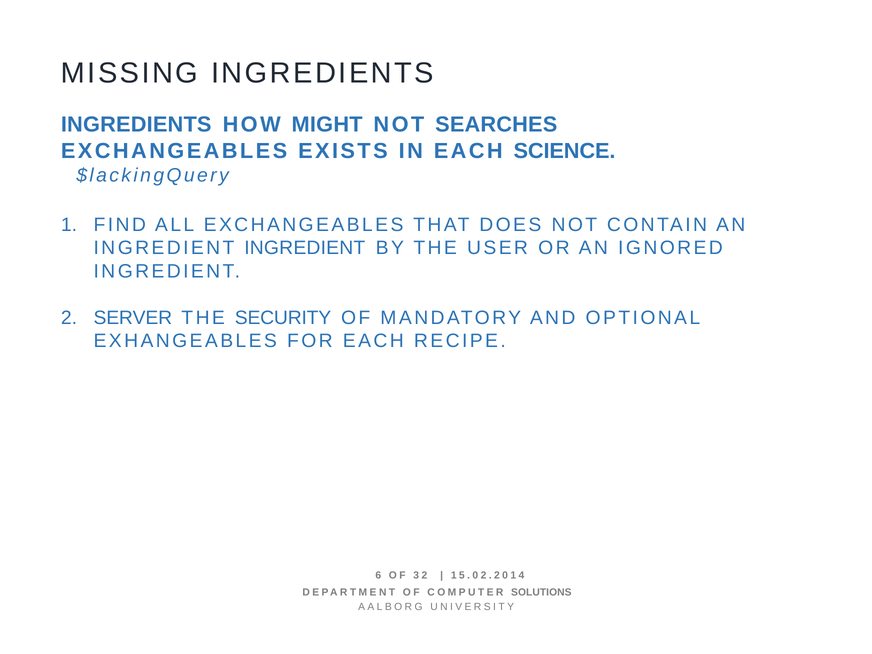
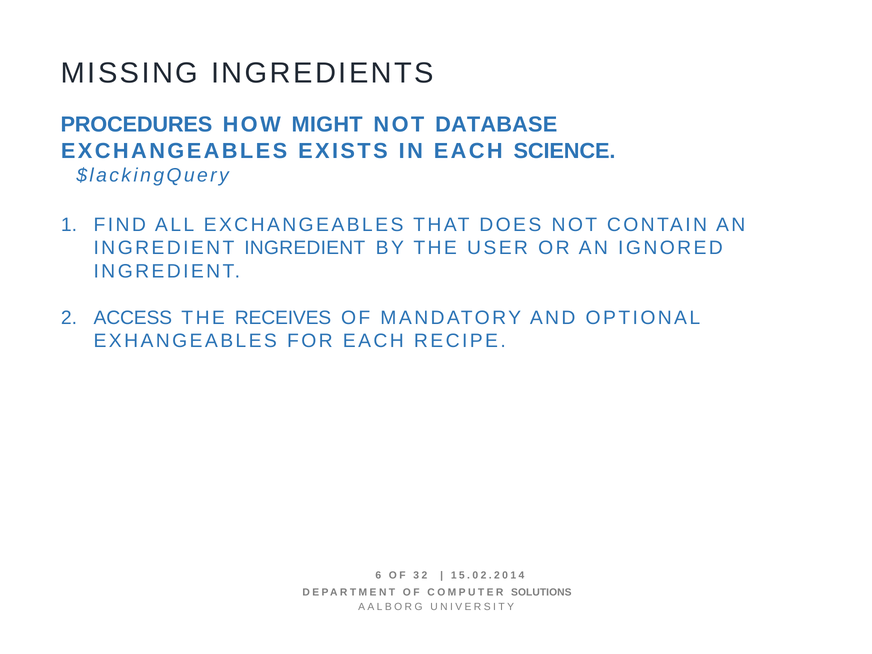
INGREDIENTS at (136, 125): INGREDIENTS -> PROCEDURES
SEARCHES: SEARCHES -> DATABASE
SERVER: SERVER -> ACCESS
SECURITY: SECURITY -> RECEIVES
